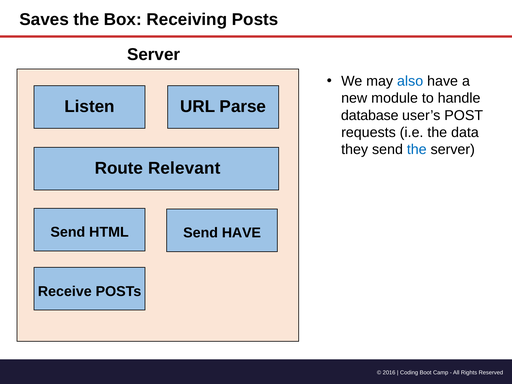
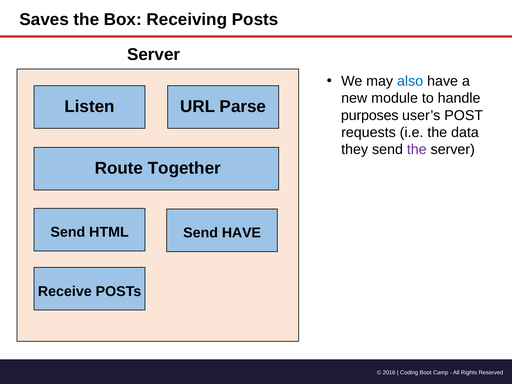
database: database -> purposes
the at (417, 149) colour: blue -> purple
Relevant: Relevant -> Together
